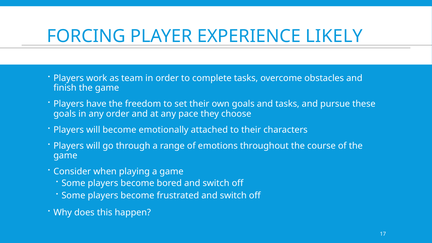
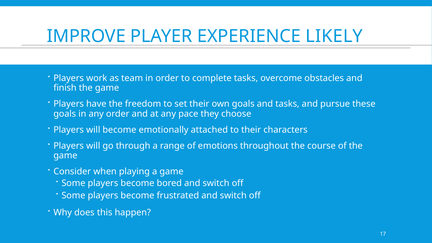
FORCING: FORCING -> IMPROVE
